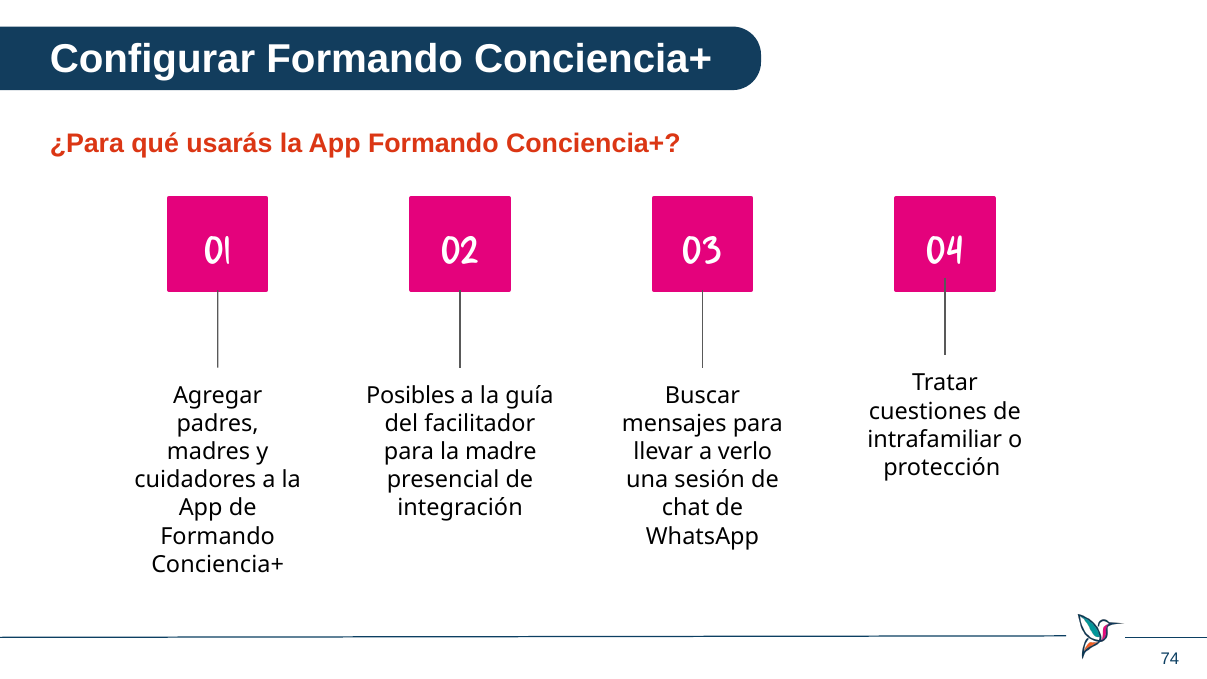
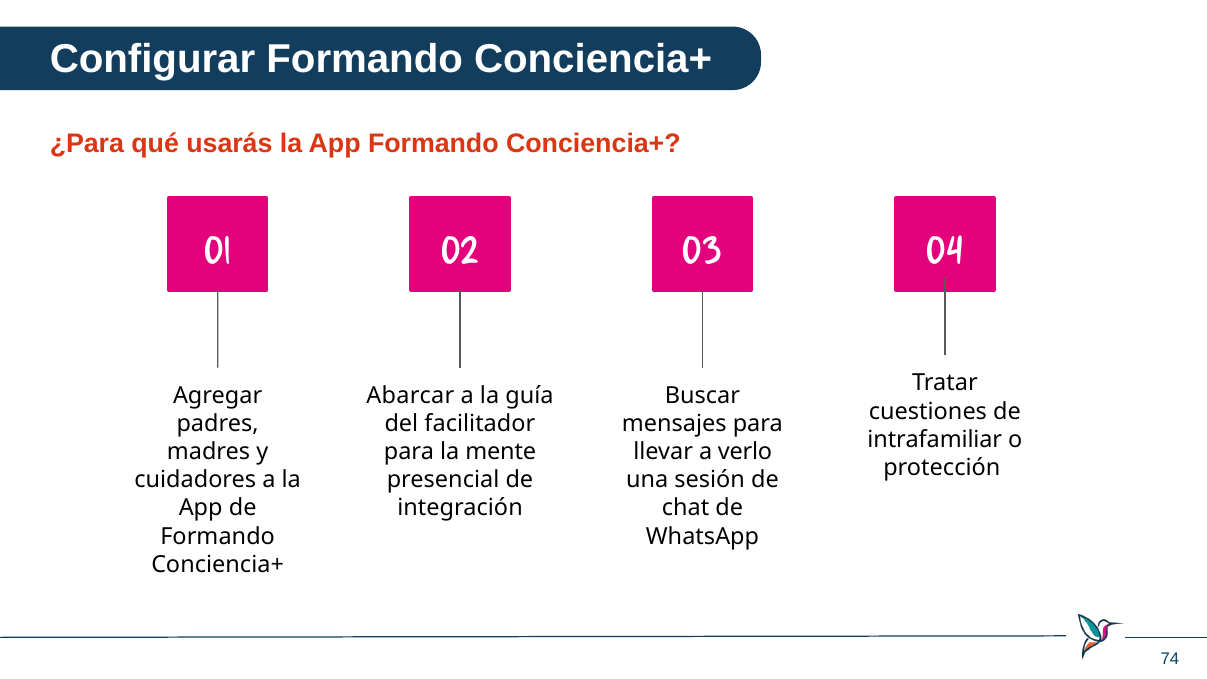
Posibles: Posibles -> Abarcar
madre: madre -> mente
